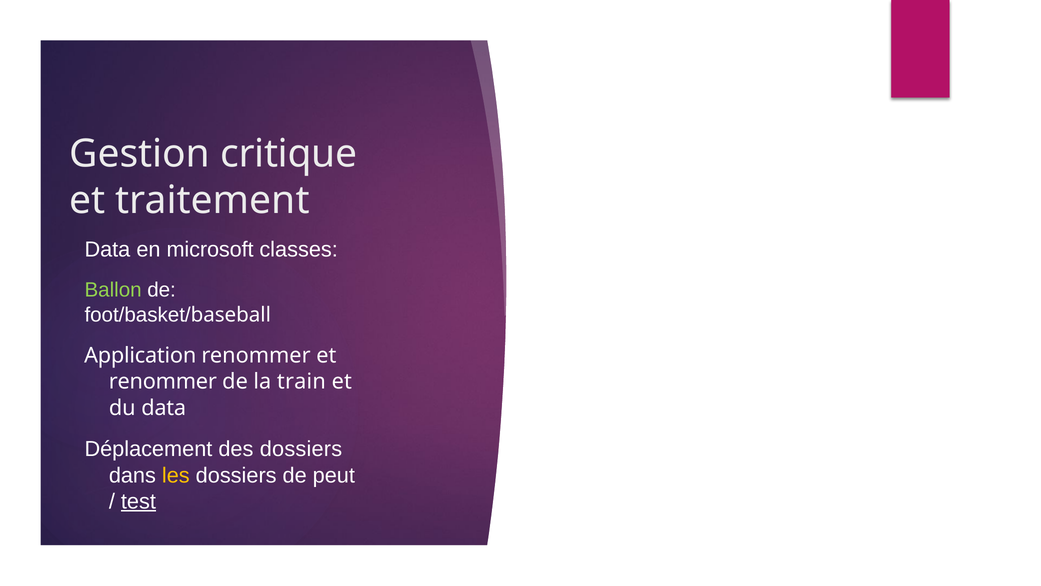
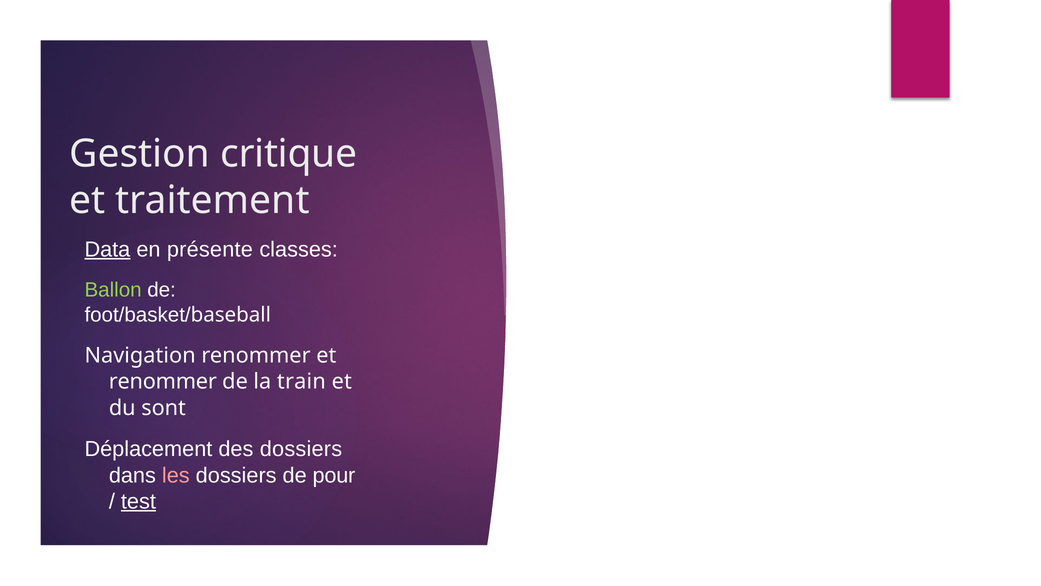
Data at (107, 249) underline: none -> present
microsoft: microsoft -> présente
Application: Application -> Navigation
du data: data -> sont
les colour: yellow -> pink
peut: peut -> pour
